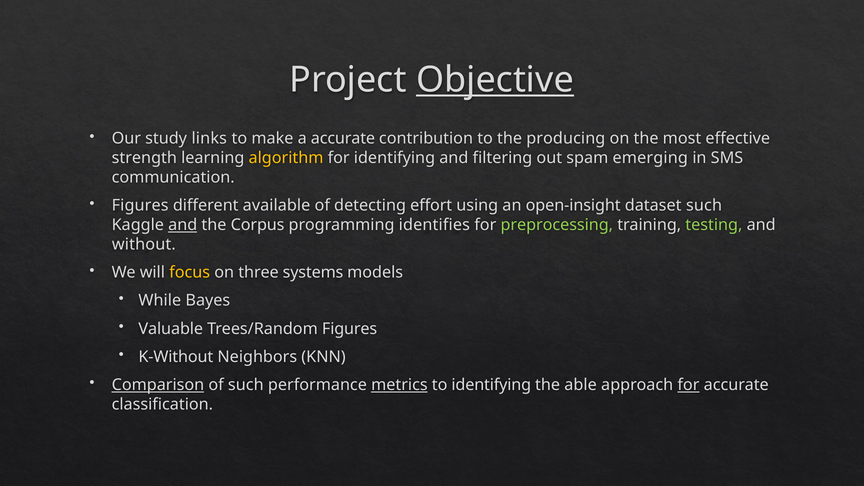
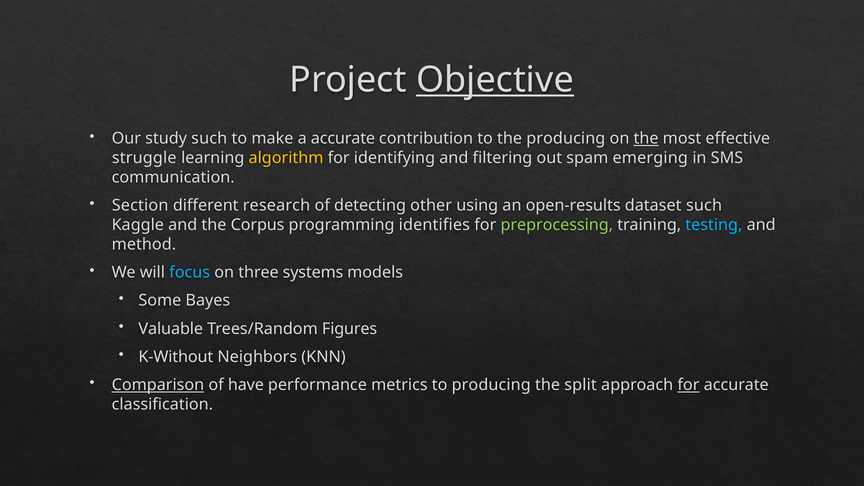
study links: links -> such
the at (646, 139) underline: none -> present
strength: strength -> struggle
Figures at (140, 206): Figures -> Section
available: available -> research
effort: effort -> other
open-insight: open-insight -> open-results
and at (183, 225) underline: present -> none
testing colour: light green -> light blue
without: without -> method
focus colour: yellow -> light blue
While: While -> Some
of such: such -> have
metrics underline: present -> none
to identifying: identifying -> producing
able: able -> split
